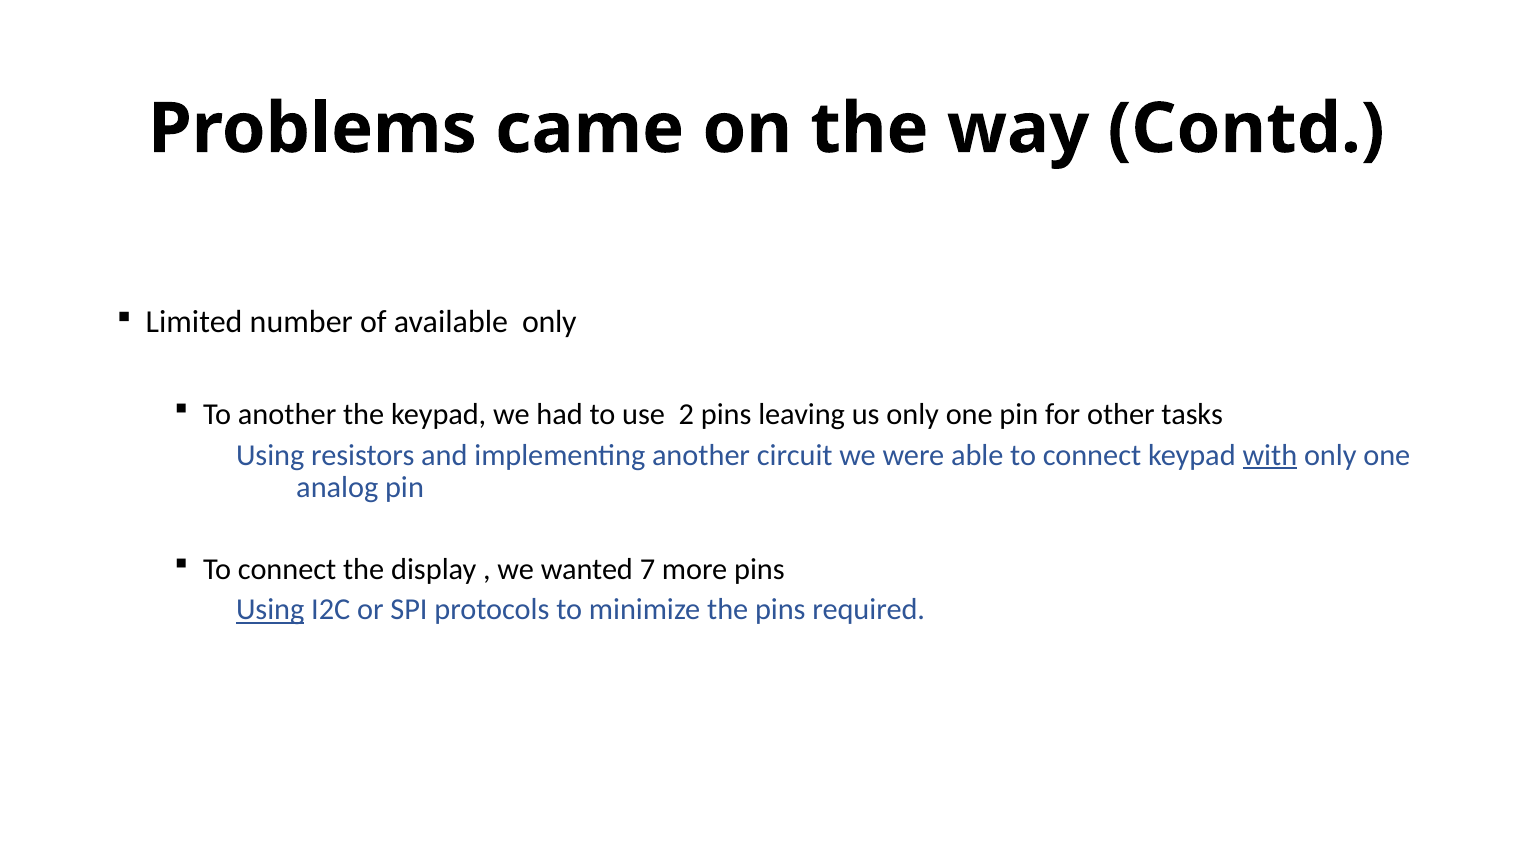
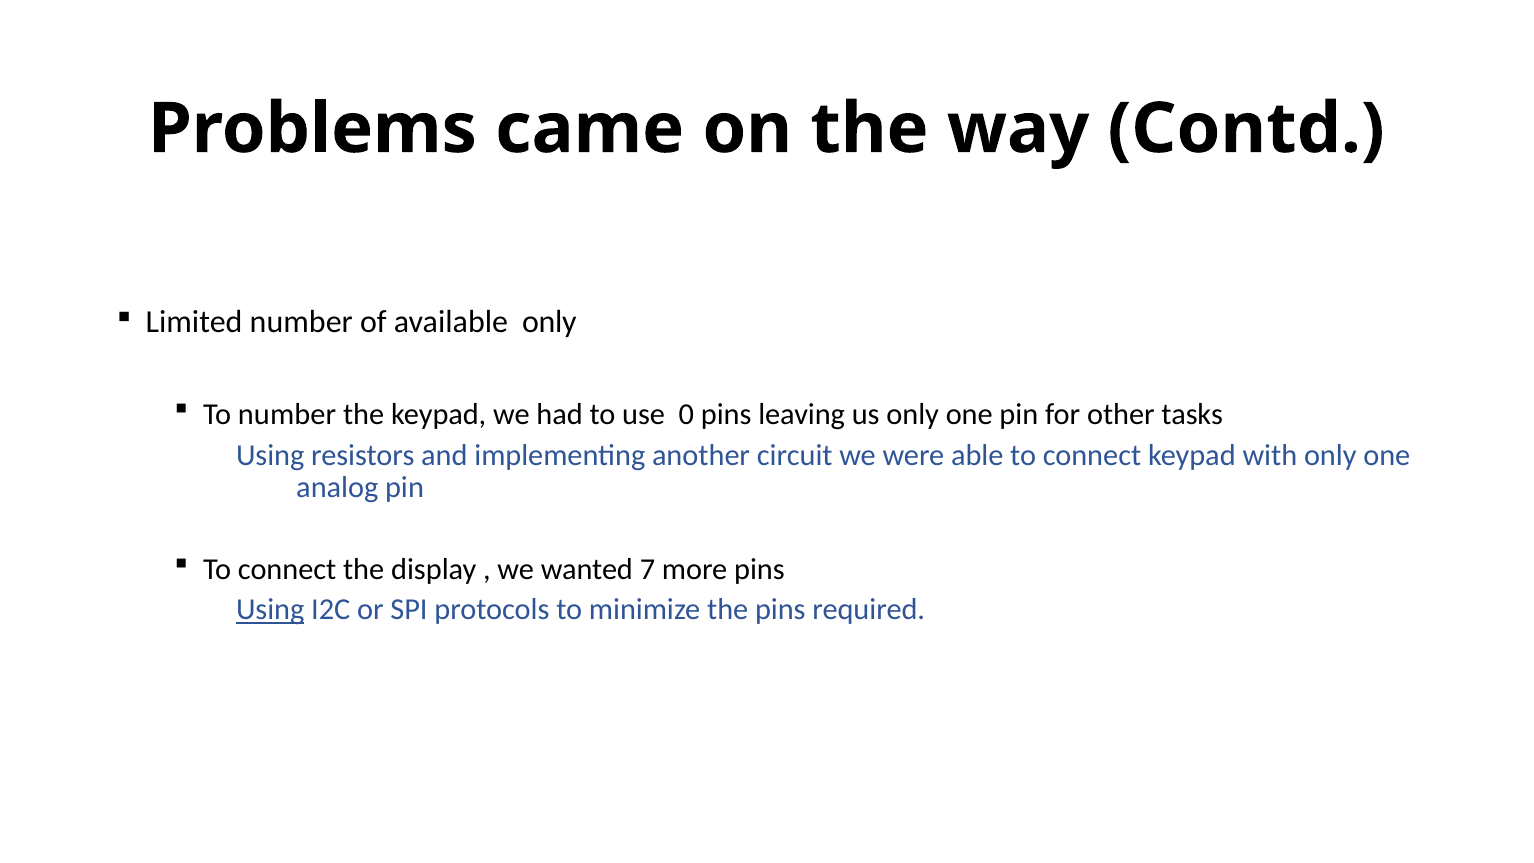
To another: another -> number
2: 2 -> 0
with underline: present -> none
